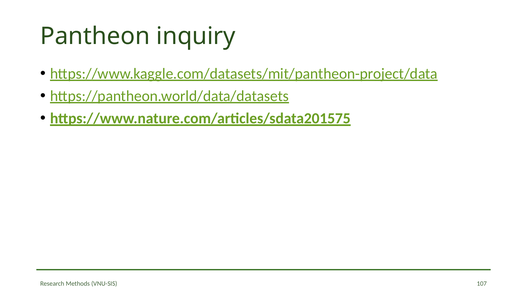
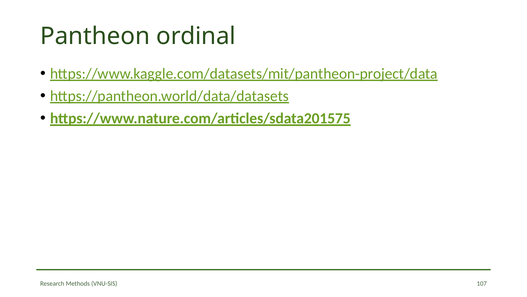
inquiry: inquiry -> ordinal
